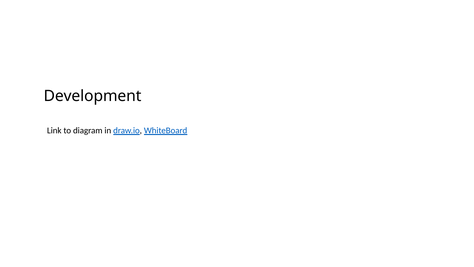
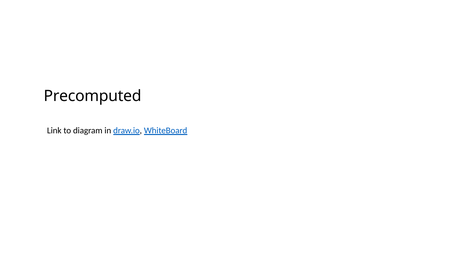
Development: Development -> Precomputed
